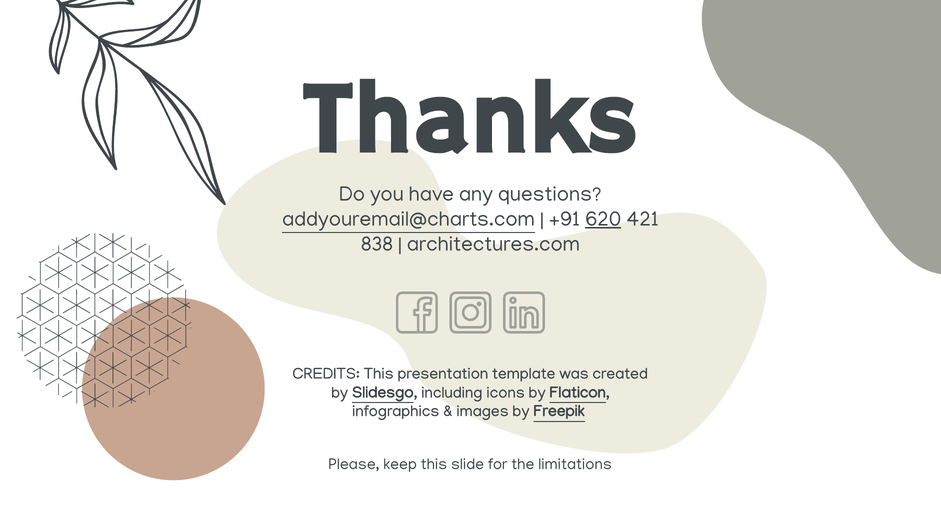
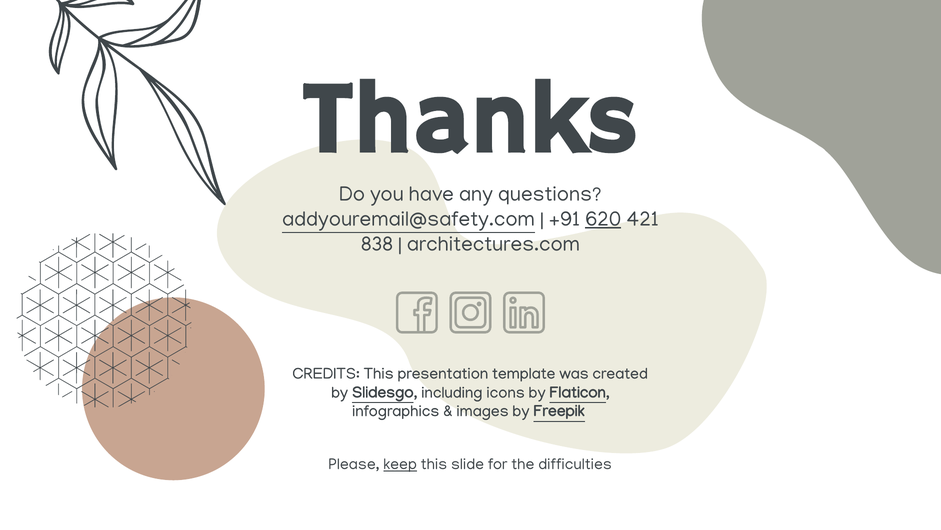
addyouremail@charts.com: addyouremail@charts.com -> addyouremail@safety.com
keep underline: none -> present
limitations: limitations -> difficulties
